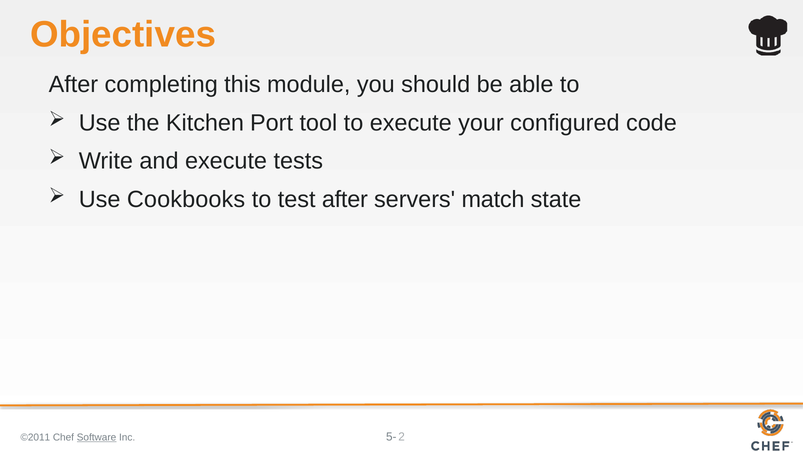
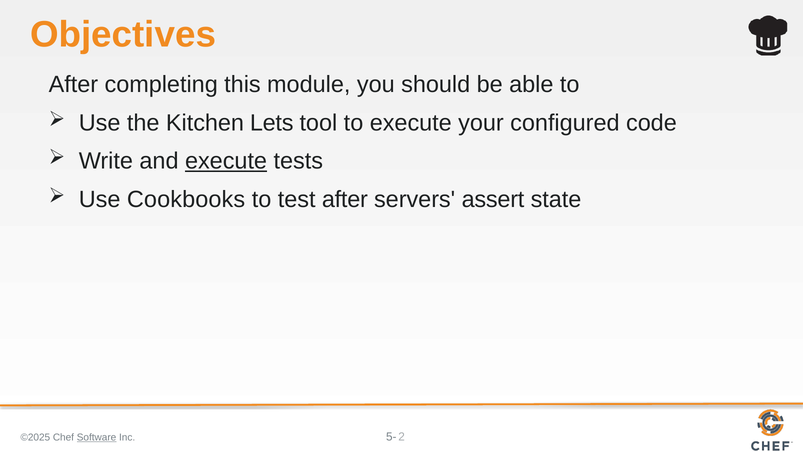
Port: Port -> Lets
execute at (226, 161) underline: none -> present
match: match -> assert
©2011: ©2011 -> ©2025
